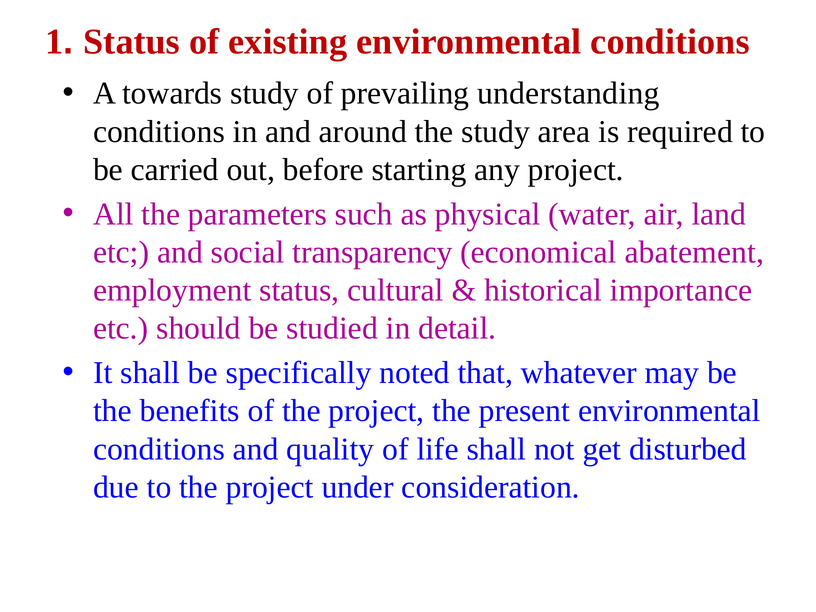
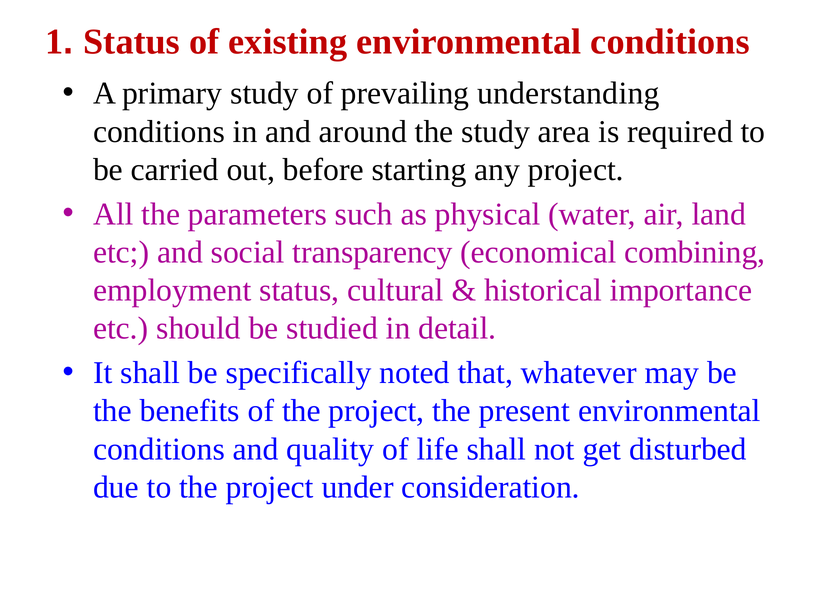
towards: towards -> primary
abatement: abatement -> combining
